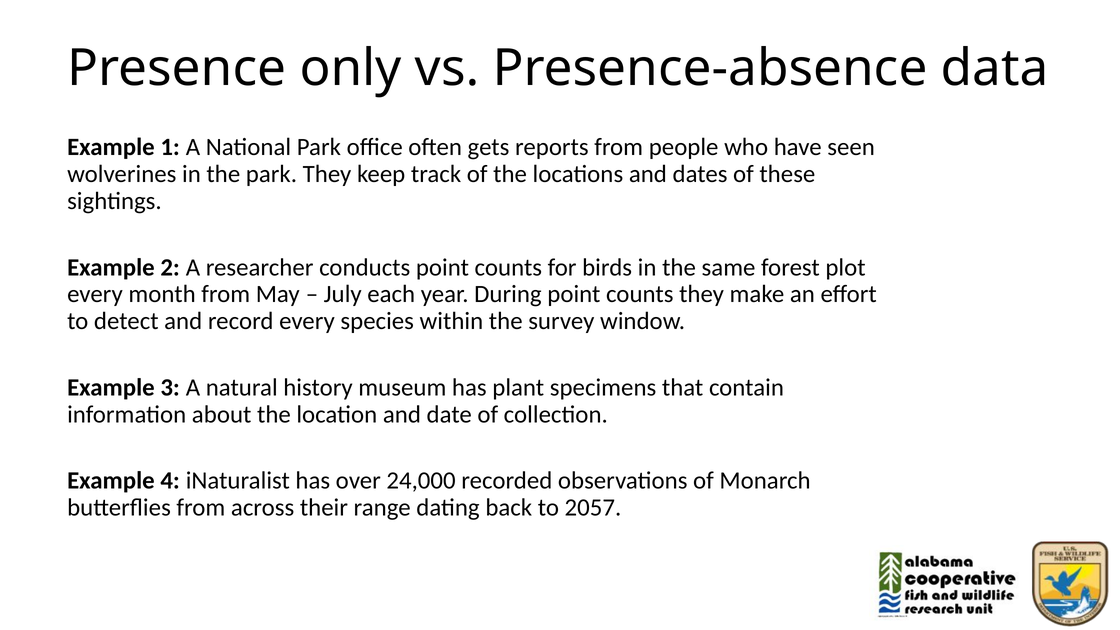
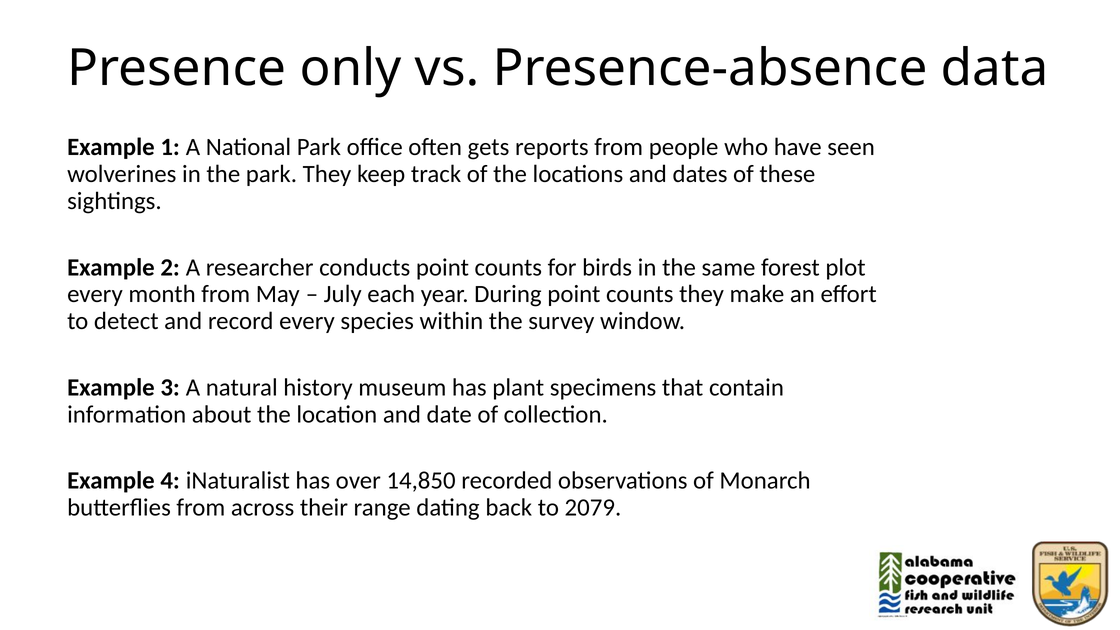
24,000: 24,000 -> 14,850
2057: 2057 -> 2079
